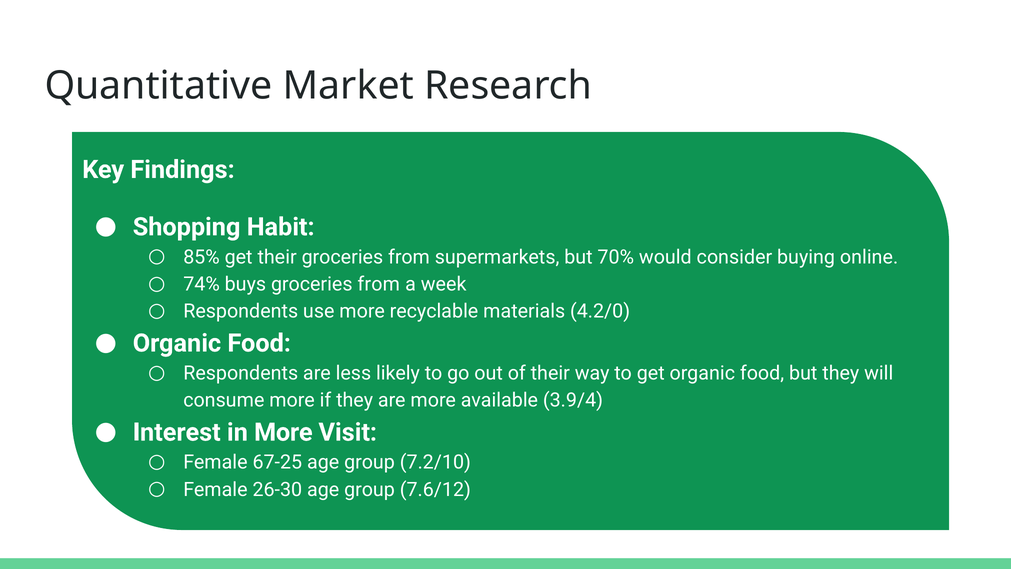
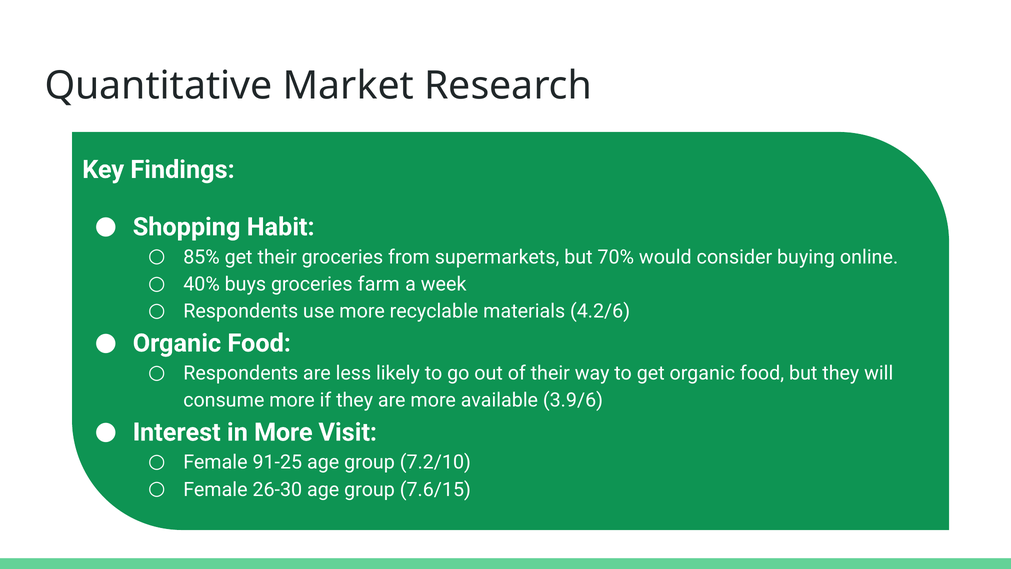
74%: 74% -> 40%
buys groceries from: from -> farm
4.2/0: 4.2/0 -> 4.2/6
3.9/4: 3.9/4 -> 3.9/6
67-25: 67-25 -> 91-25
7.6/12: 7.6/12 -> 7.6/15
